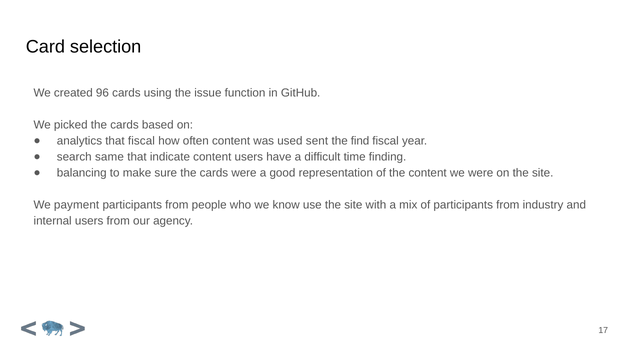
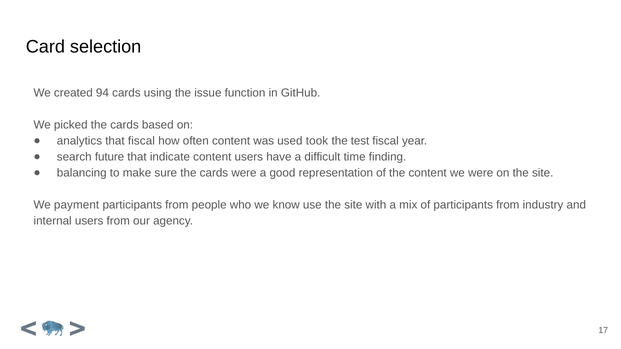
96: 96 -> 94
sent: sent -> took
find: find -> test
same: same -> future
